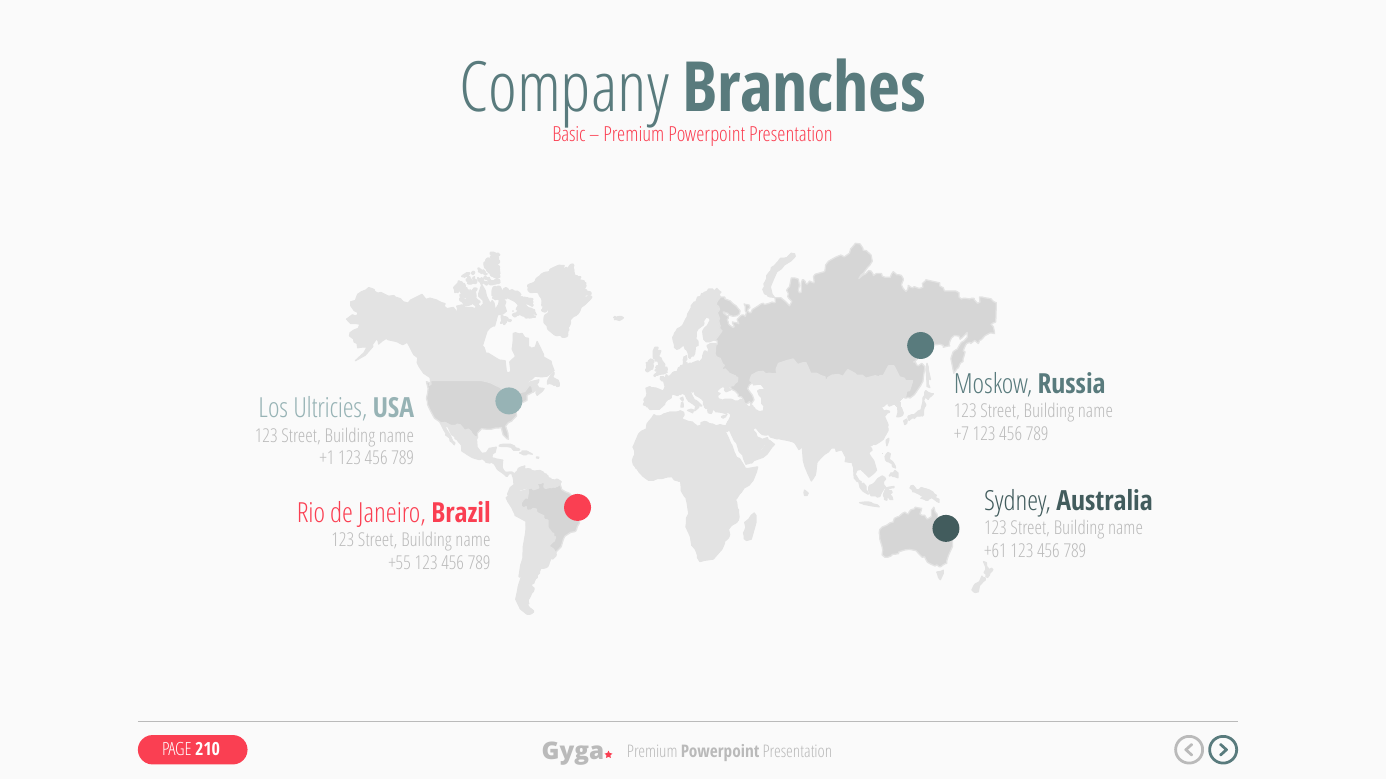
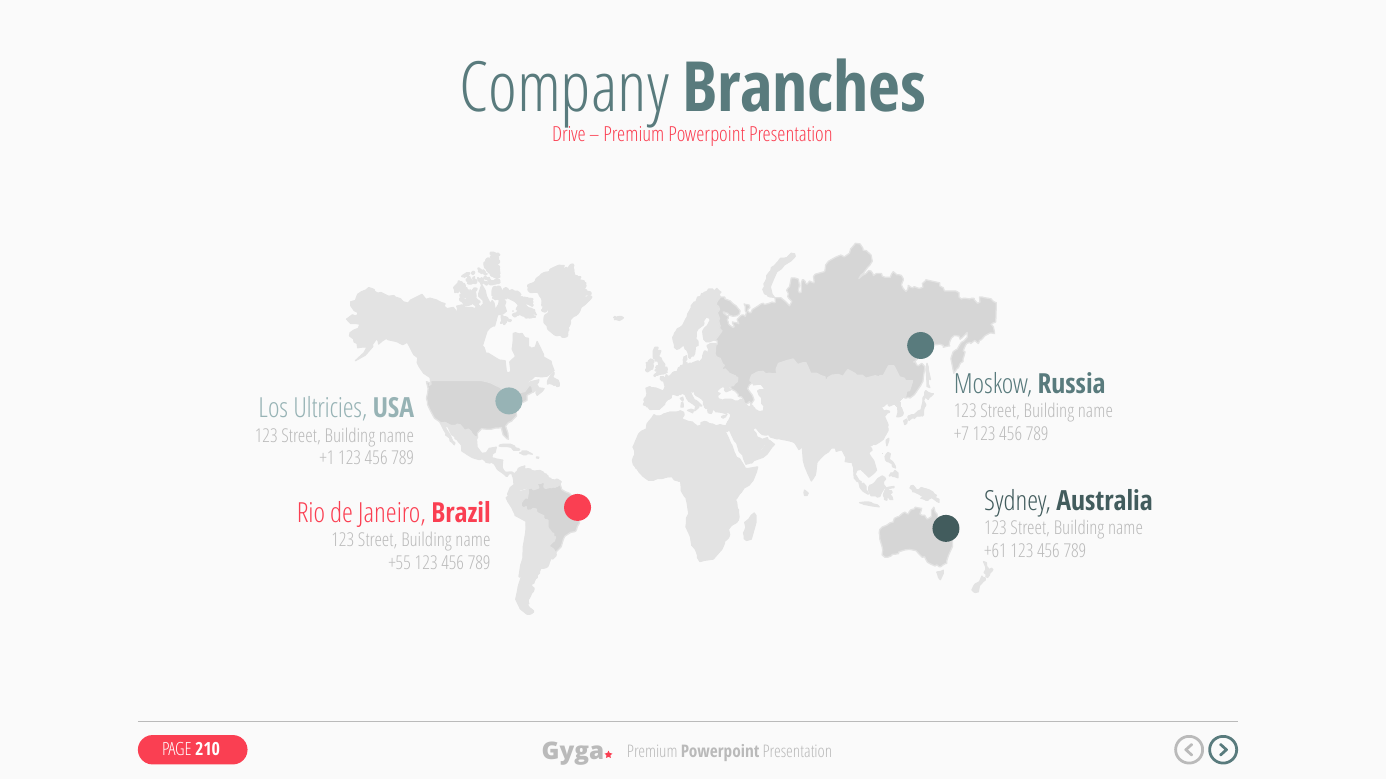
Basic: Basic -> Drive
